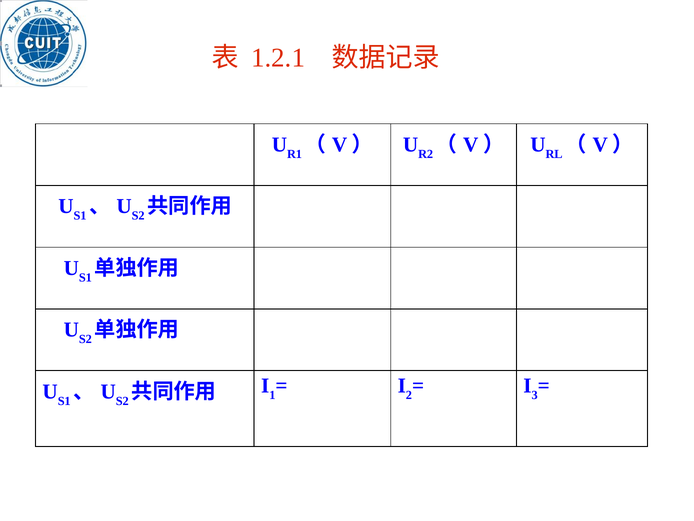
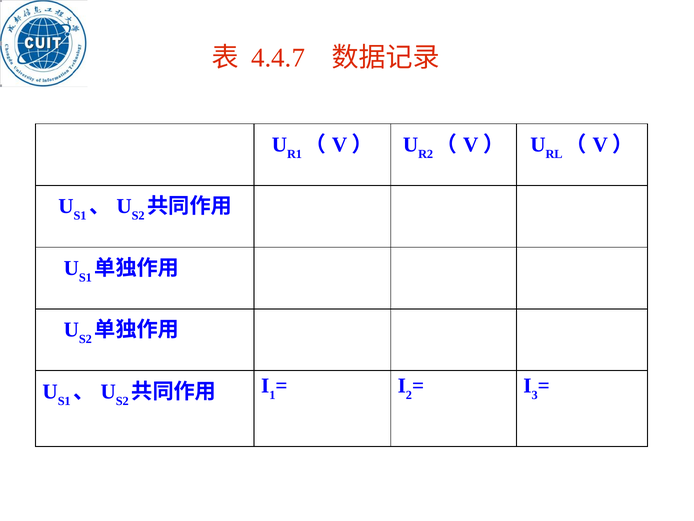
1.2.1: 1.2.1 -> 4.4.7
